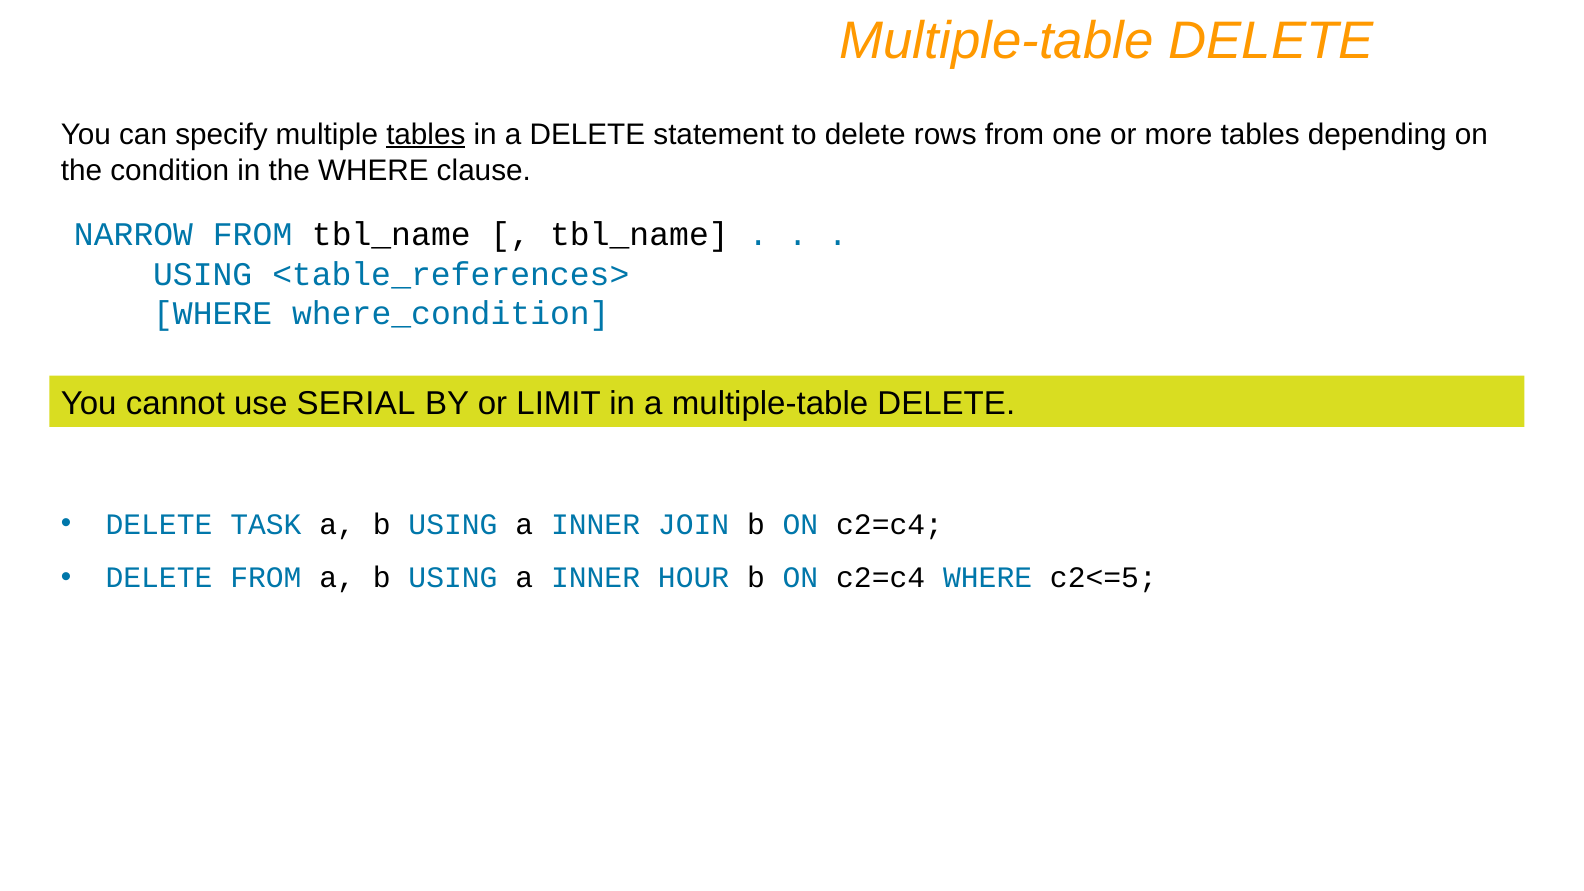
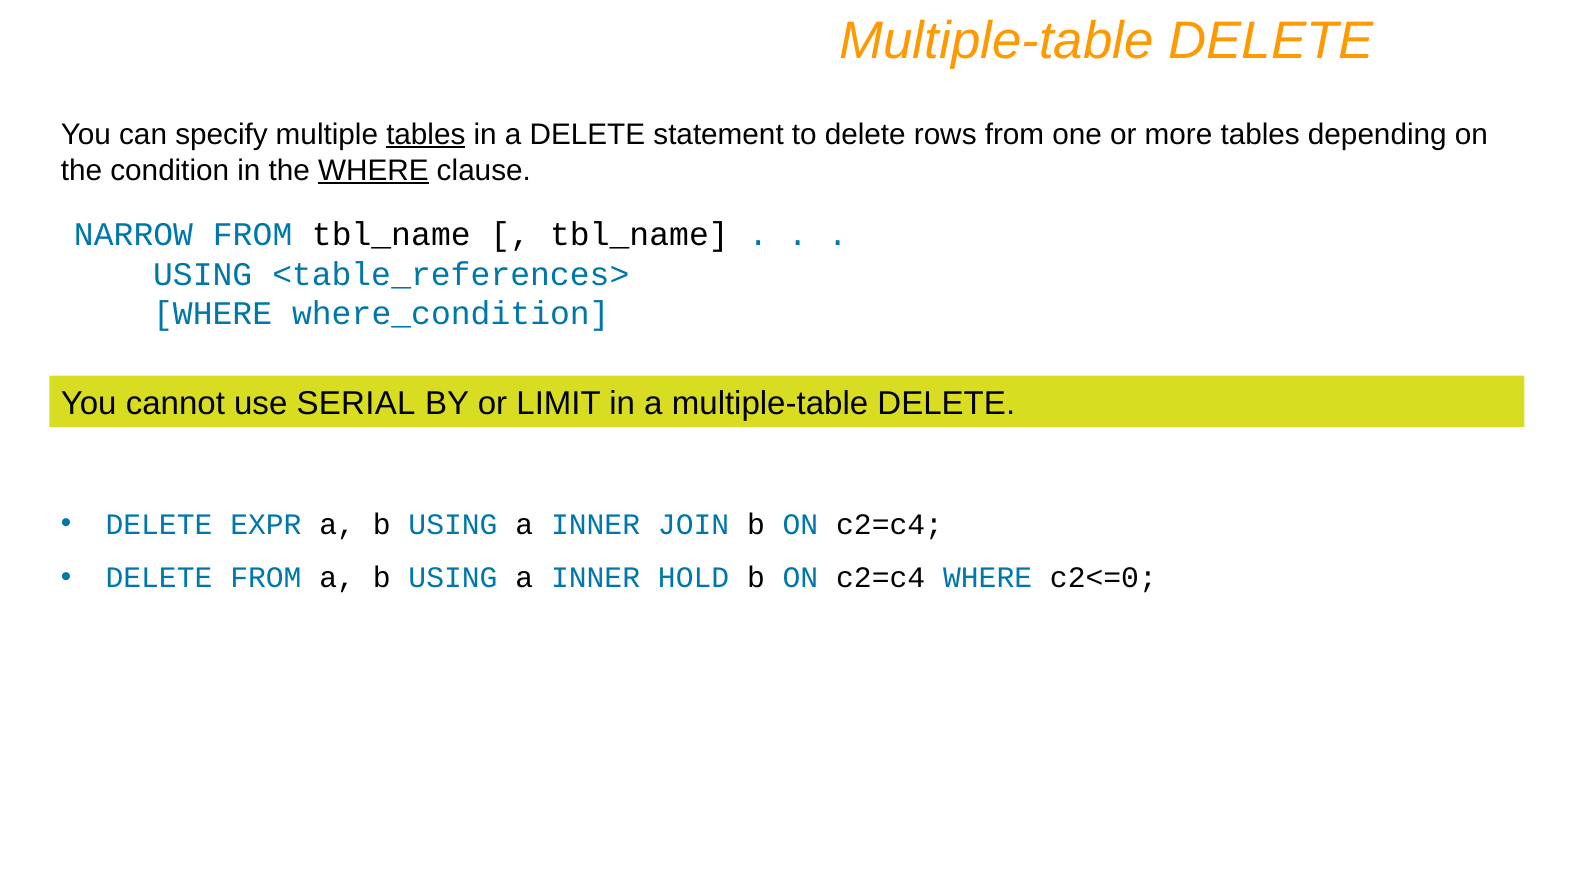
WHERE at (373, 170) underline: none -> present
TASK: TASK -> EXPR
HOUR: HOUR -> HOLD
c2<=5: c2<=5 -> c2<=0
